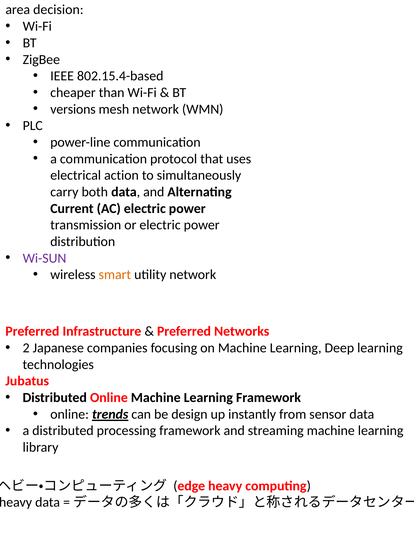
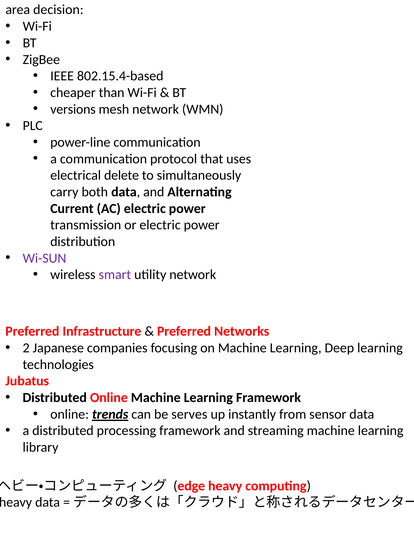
action: action -> delete
smart colour: orange -> purple
design: design -> serves
